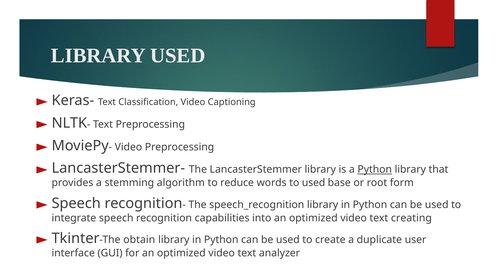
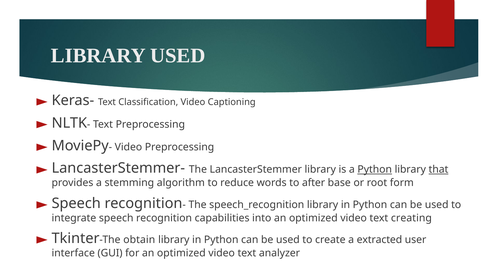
that underline: none -> present
to used: used -> after
duplicate: duplicate -> extracted
